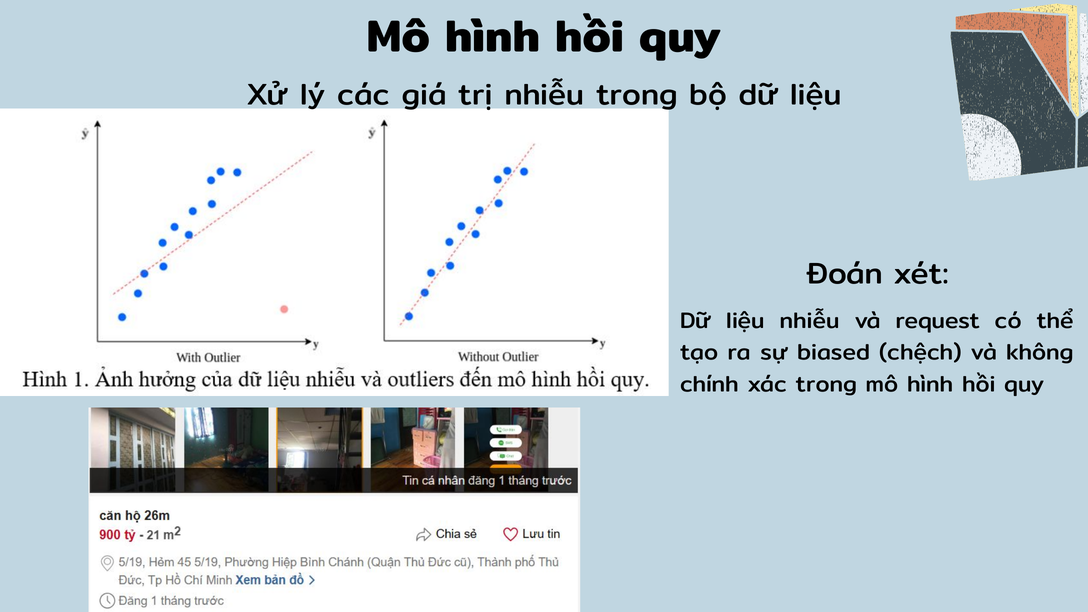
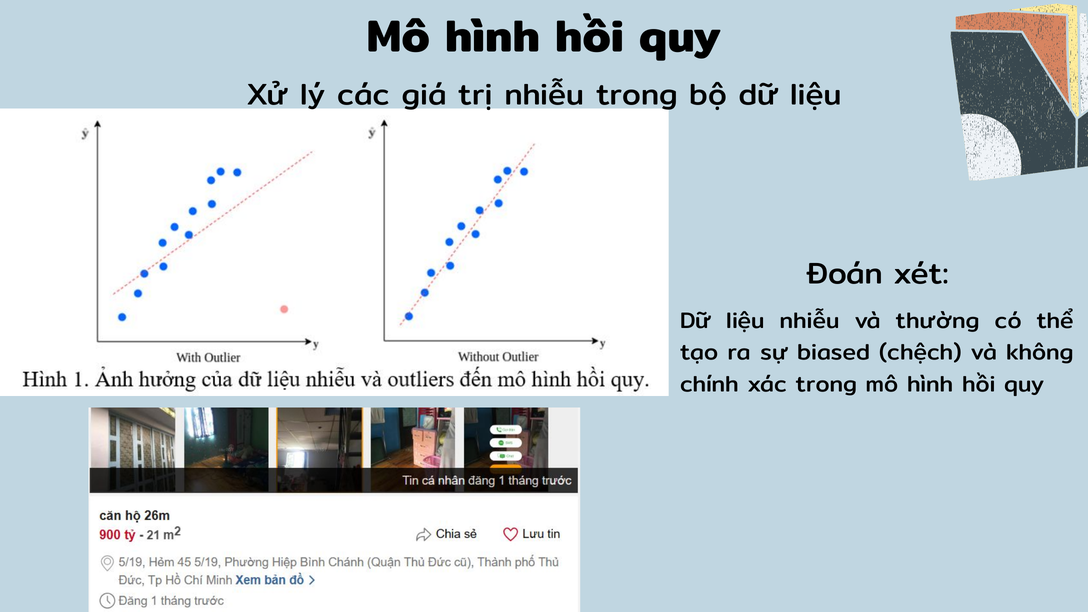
request: request -> thường
